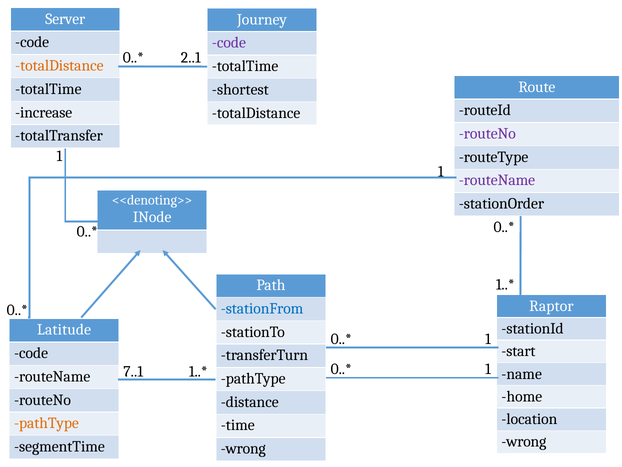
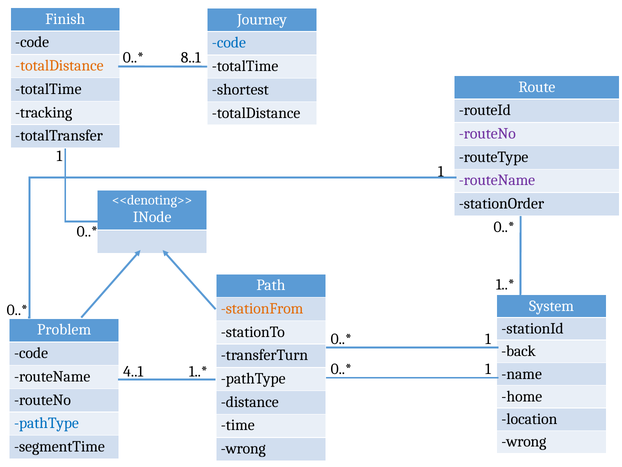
Server: Server -> Finish
code at (229, 43) colour: purple -> blue
2..1: 2..1 -> 8..1
increase: increase -> tracking
Raptor: Raptor -> System
stationFrom colour: blue -> orange
Latitude: Latitude -> Problem
start: start -> back
7..1: 7..1 -> 4..1
pathType at (46, 423) colour: orange -> blue
